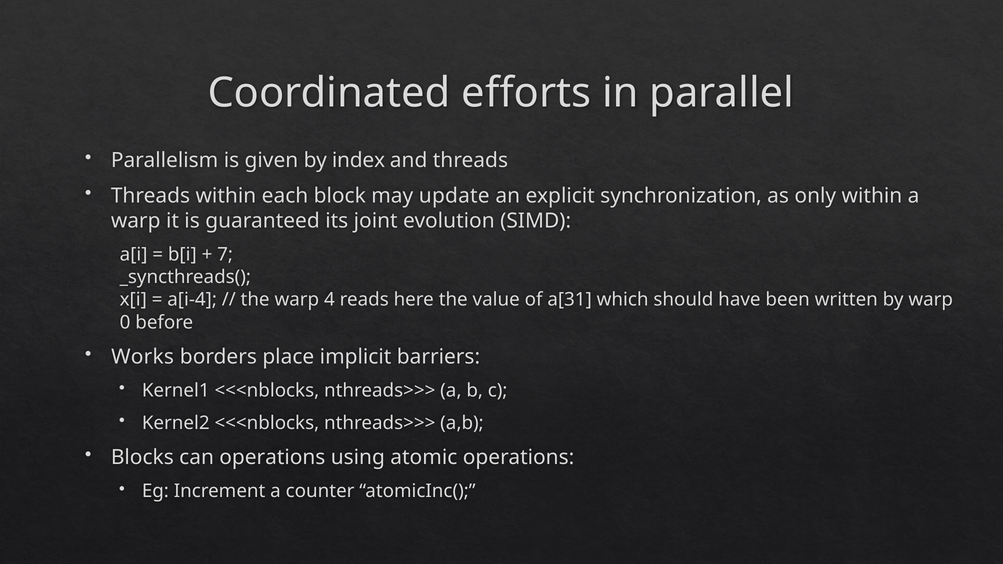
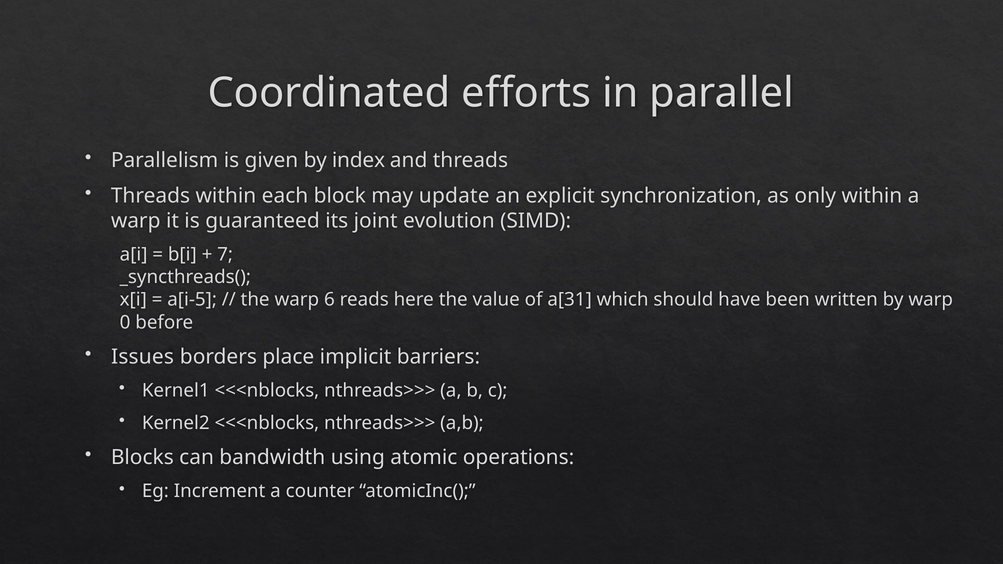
a[i-4: a[i-4 -> a[i-5
4: 4 -> 6
Works: Works -> Issues
can operations: operations -> bandwidth
